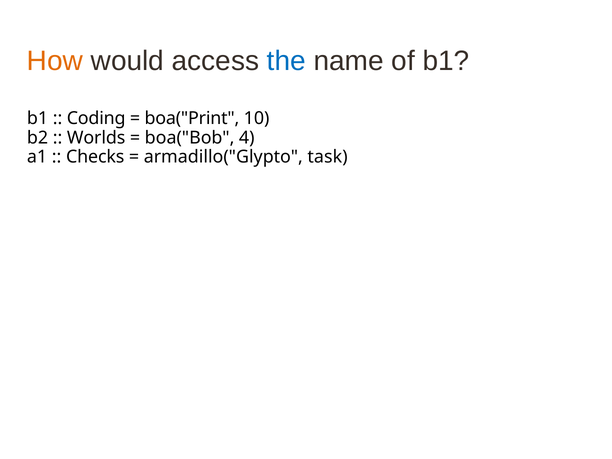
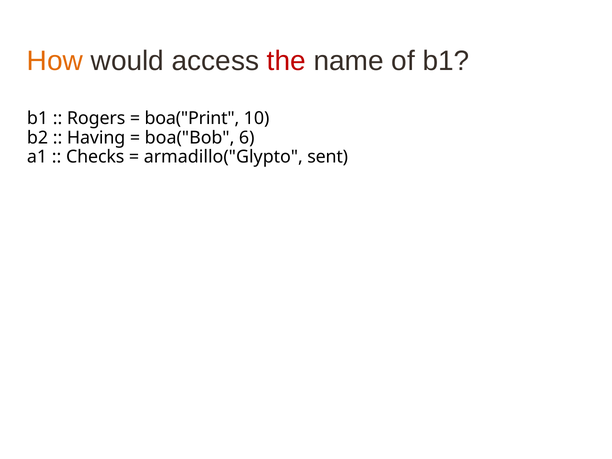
the colour: blue -> red
Coding: Coding -> Rogers
Worlds: Worlds -> Having
4: 4 -> 6
task: task -> sent
